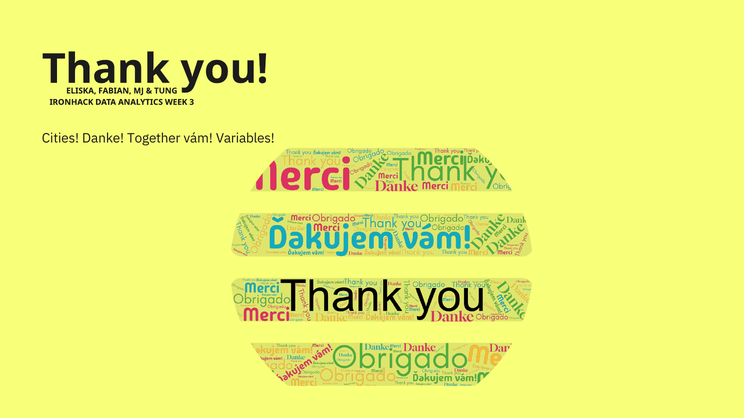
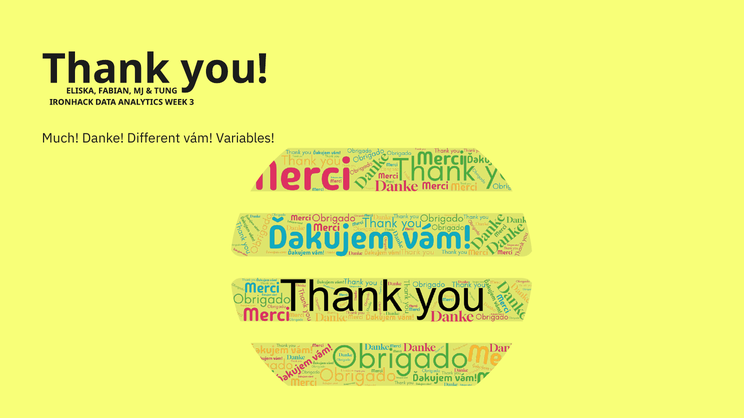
Cities: Cities -> Much
Together: Together -> Different
